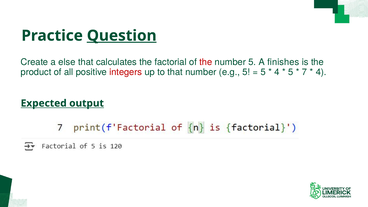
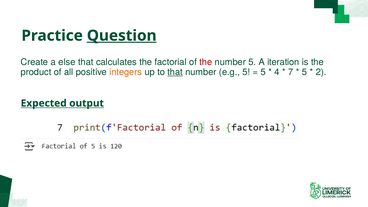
finishes: finishes -> iteration
integers colour: red -> orange
that at (175, 72) underline: none -> present
5 at (291, 72): 5 -> 7
7 at (305, 72): 7 -> 5
4 at (321, 72): 4 -> 2
